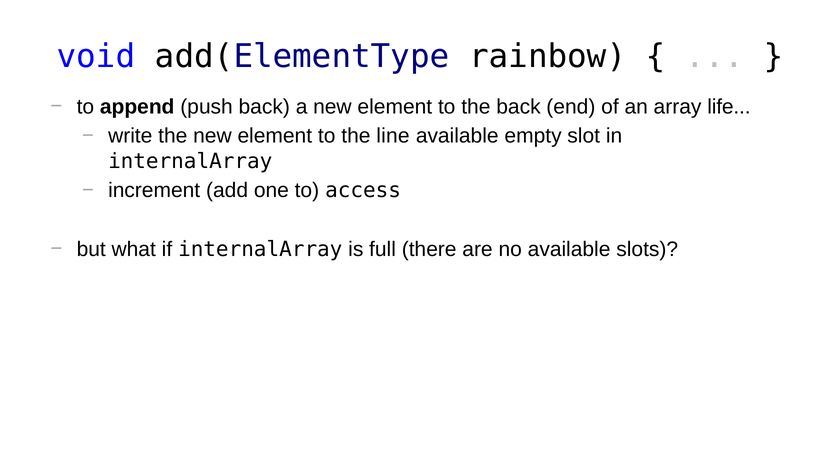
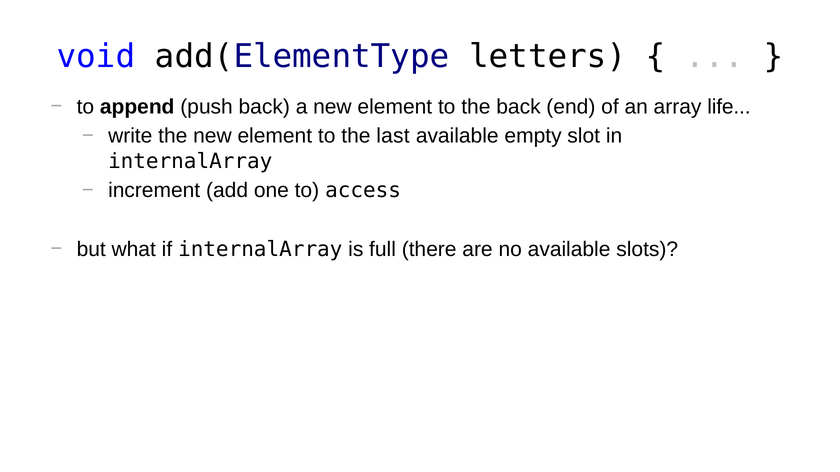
rainbow: rainbow -> letters
line: line -> last
